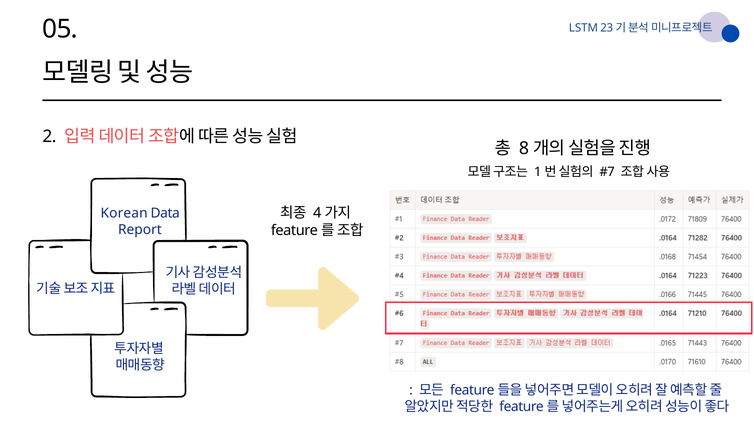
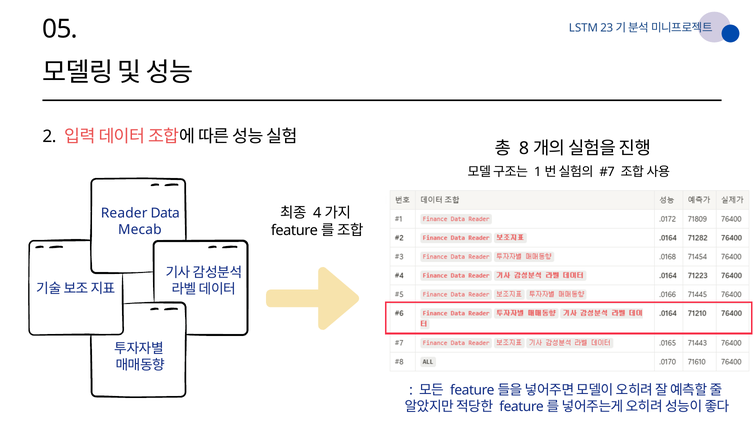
Korean: Korean -> Reader
Report: Report -> Mecab
